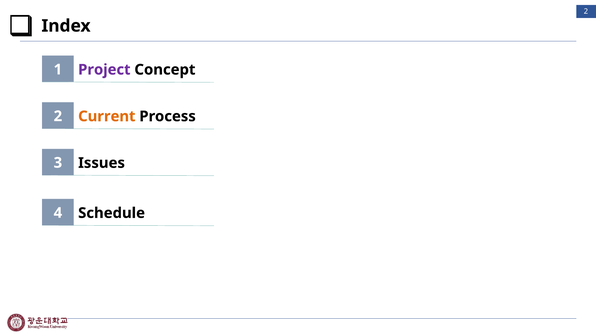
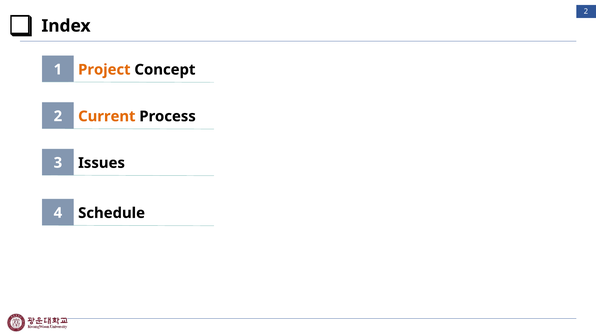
Project colour: purple -> orange
